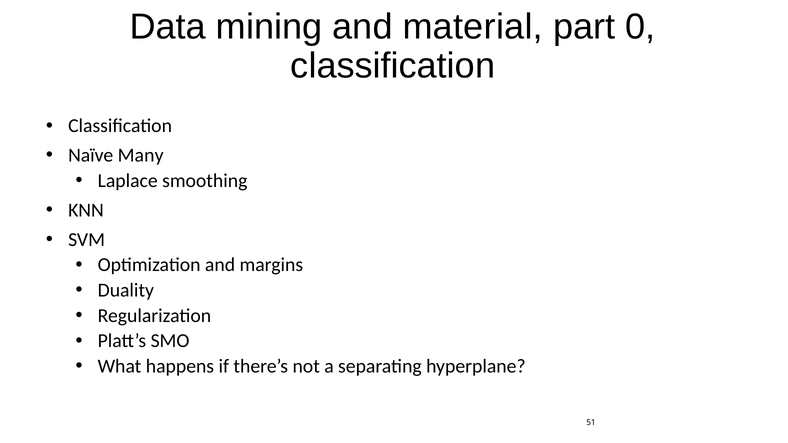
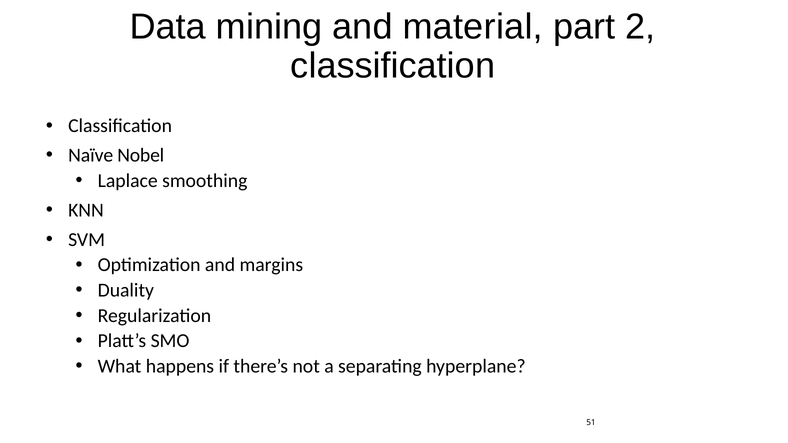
0: 0 -> 2
Many: Many -> Nobel
